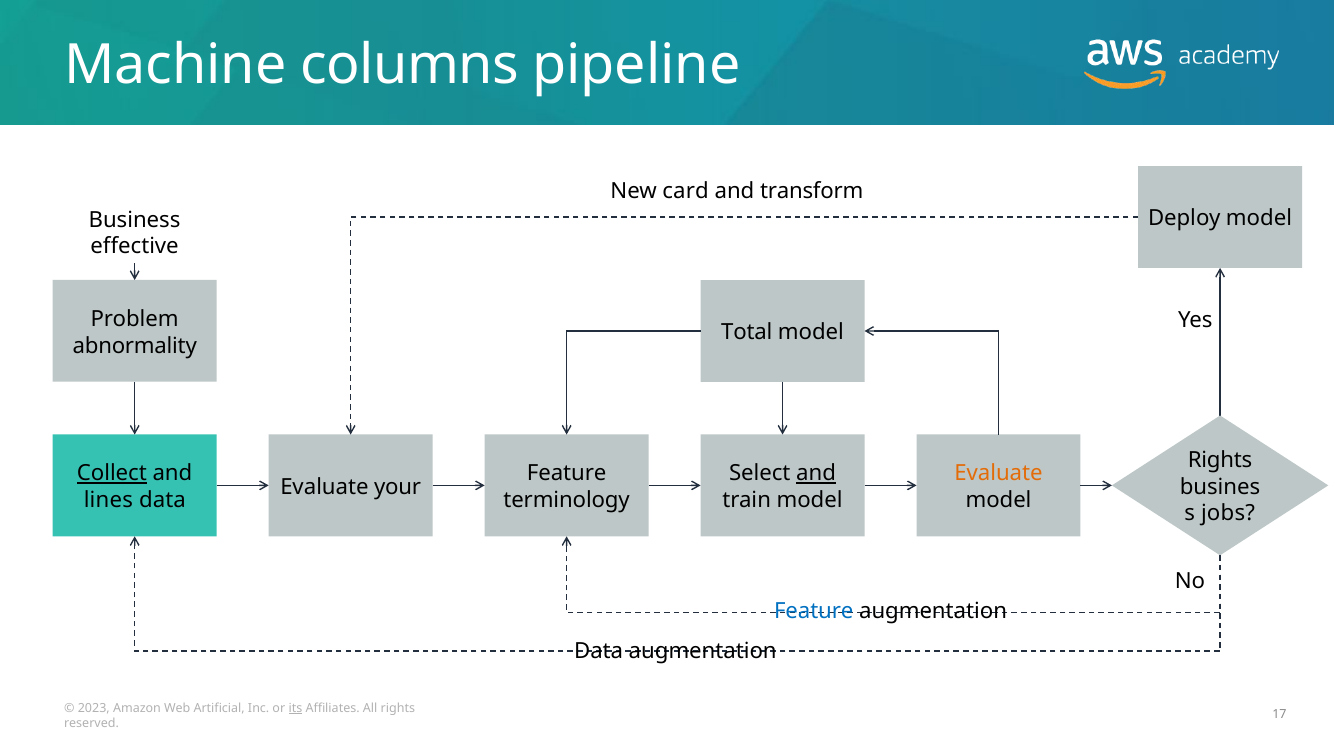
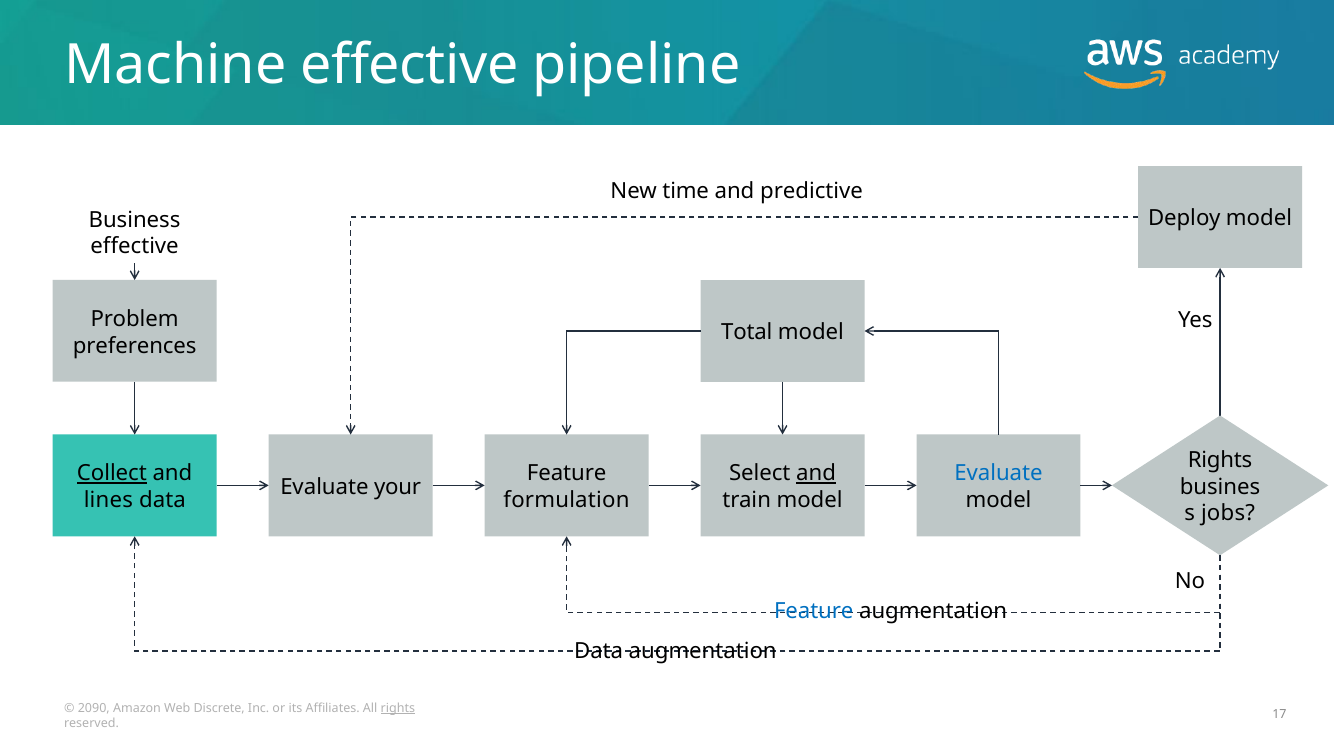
Machine columns: columns -> effective
card: card -> time
transform: transform -> predictive
abnormality: abnormality -> preferences
Evaluate at (998, 474) colour: orange -> blue
terminology: terminology -> formulation
2023: 2023 -> 2090
Artificial: Artificial -> Discrete
its underline: present -> none
rights at (398, 708) underline: none -> present
